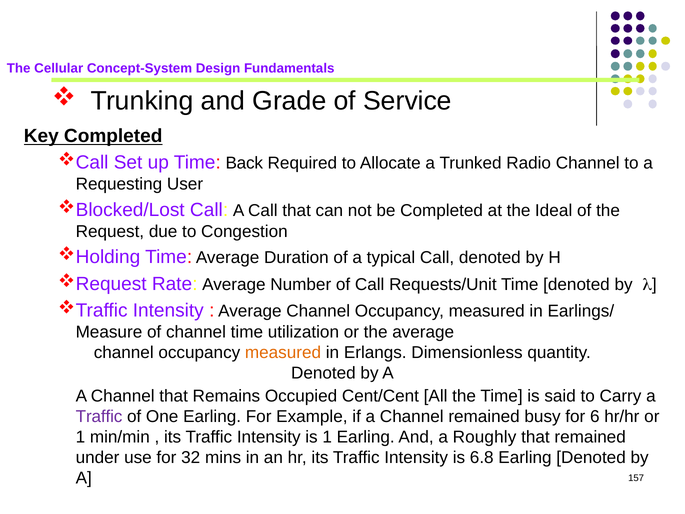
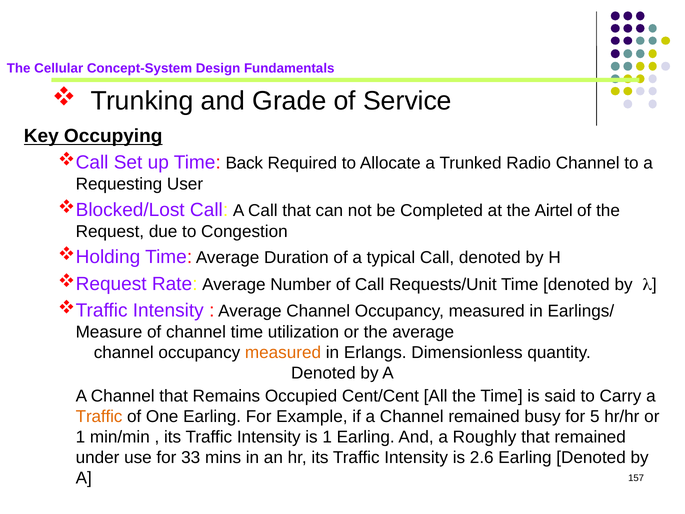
Key Completed: Completed -> Occupying
Ideal: Ideal -> Airtel
Traffic at (99, 416) colour: purple -> orange
6: 6 -> 5
32: 32 -> 33
6.8: 6.8 -> 2.6
